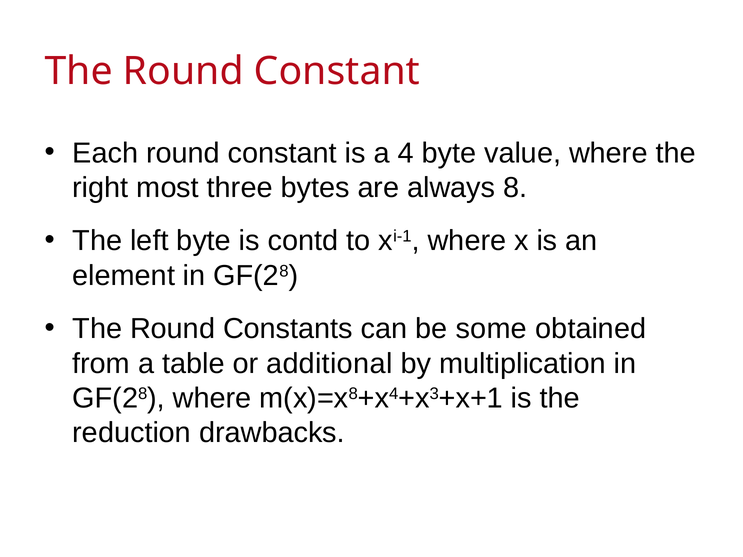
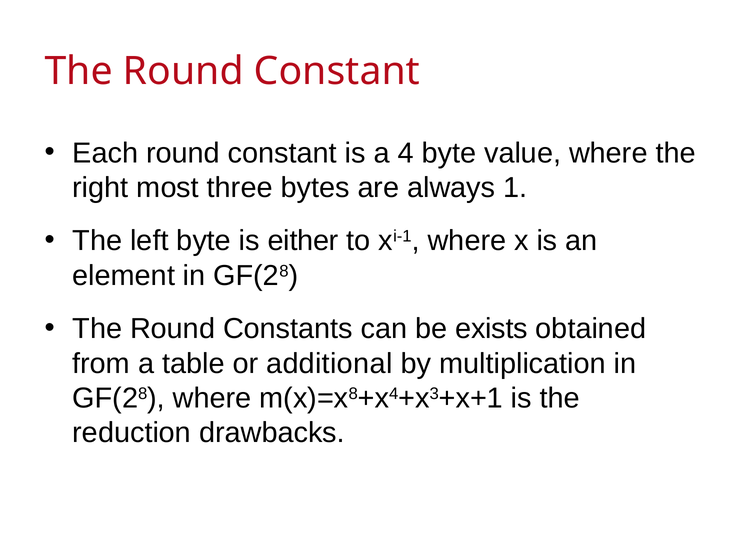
8: 8 -> 1
contd: contd -> either
some: some -> exists
